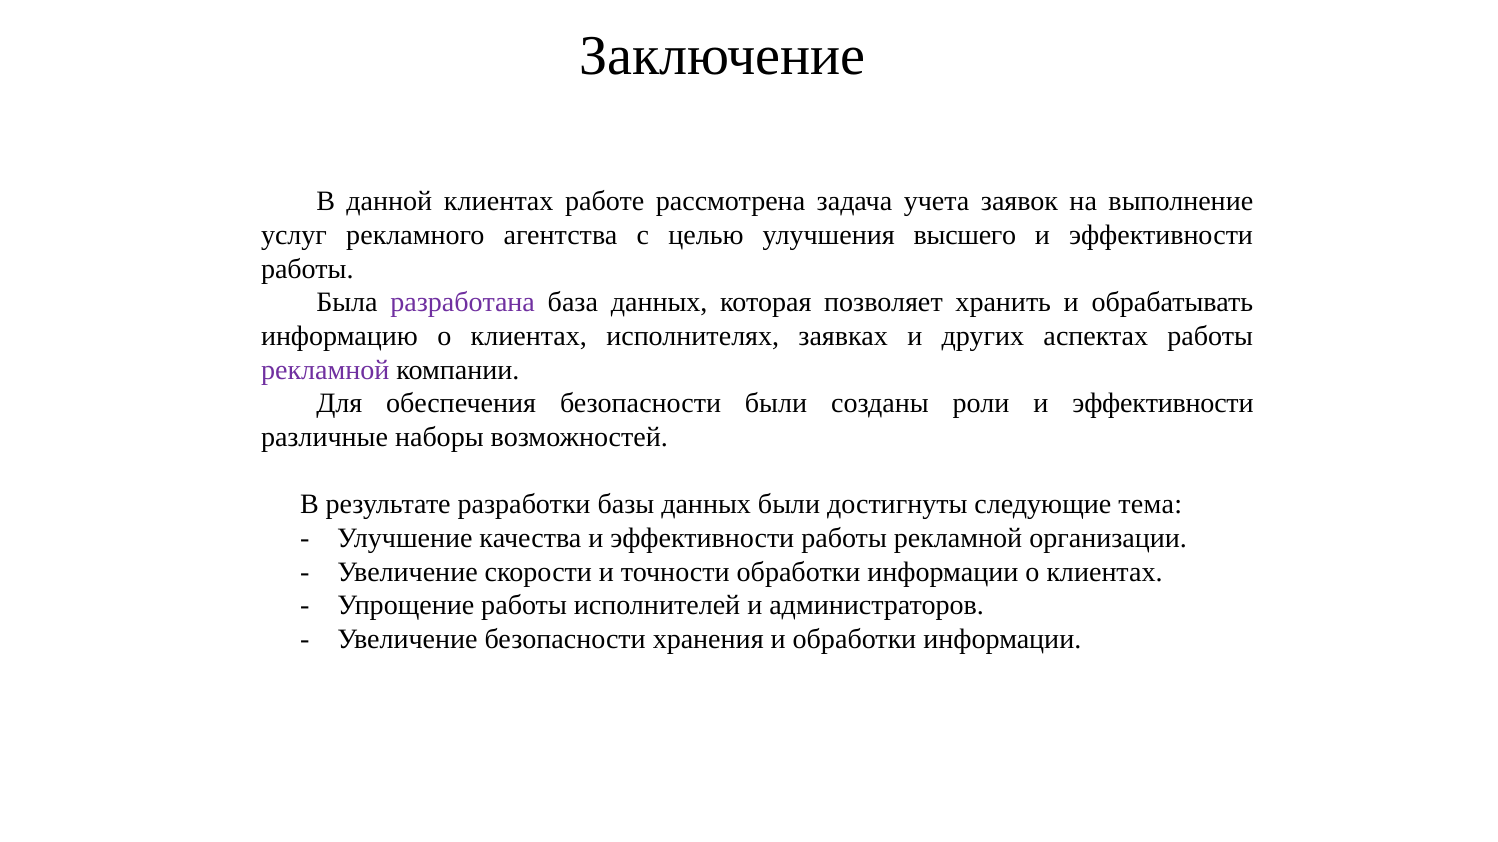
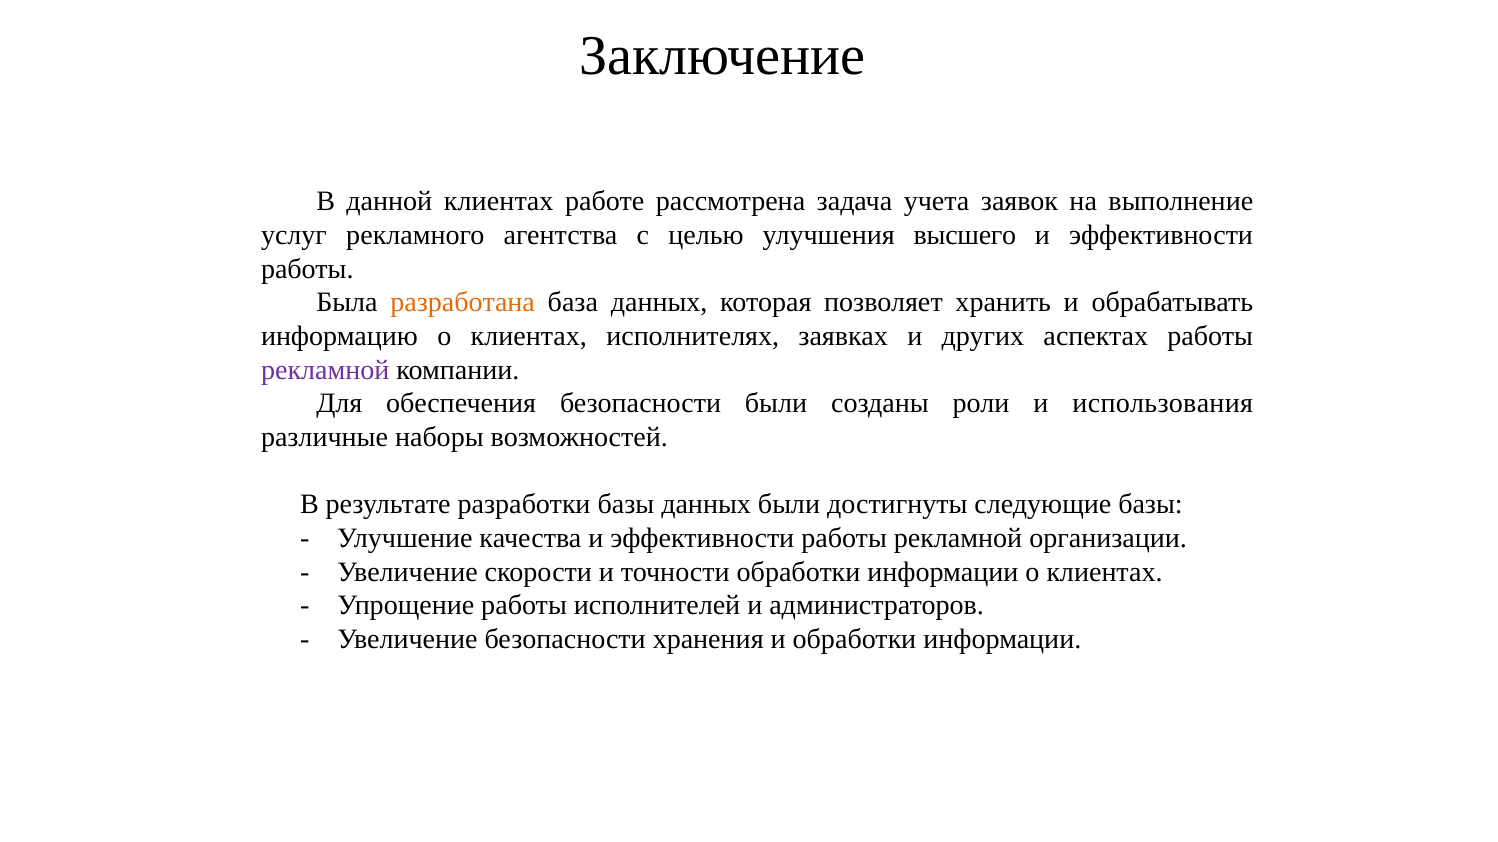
разработана colour: purple -> orange
роли и эффективности: эффективности -> использования
следующие тема: тема -> базы
